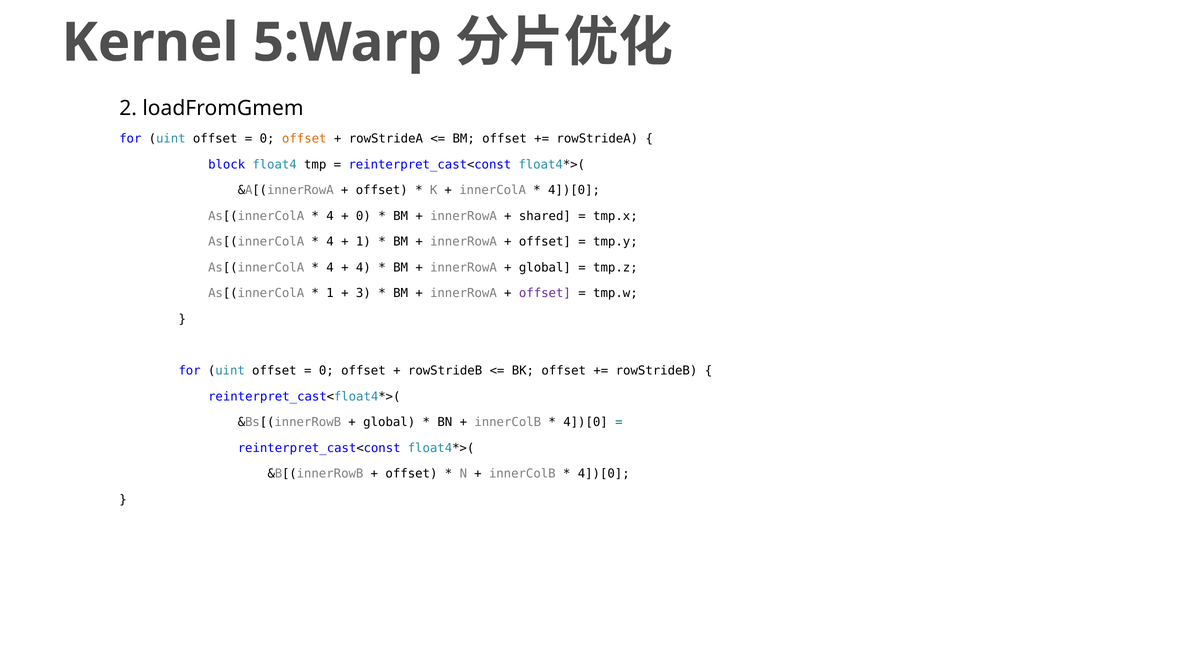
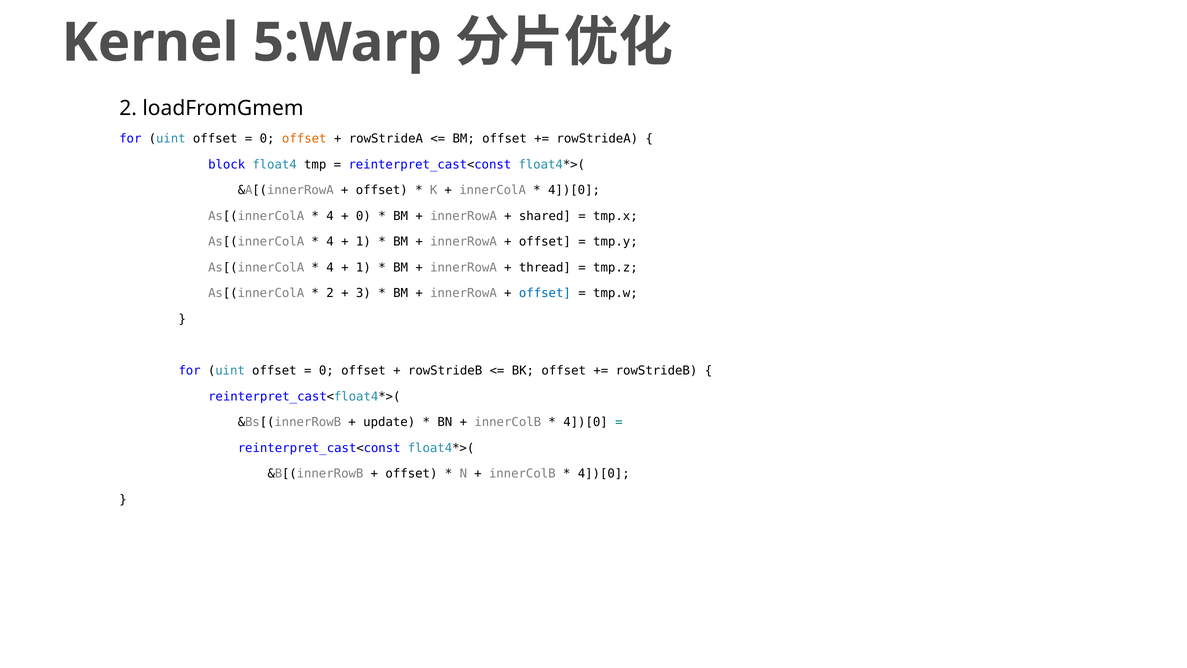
4 at (363, 268): 4 -> 1
global at (545, 268): global -> thread
1 at (330, 293): 1 -> 2
offset at (545, 293) colour: purple -> blue
global at (389, 422): global -> update
